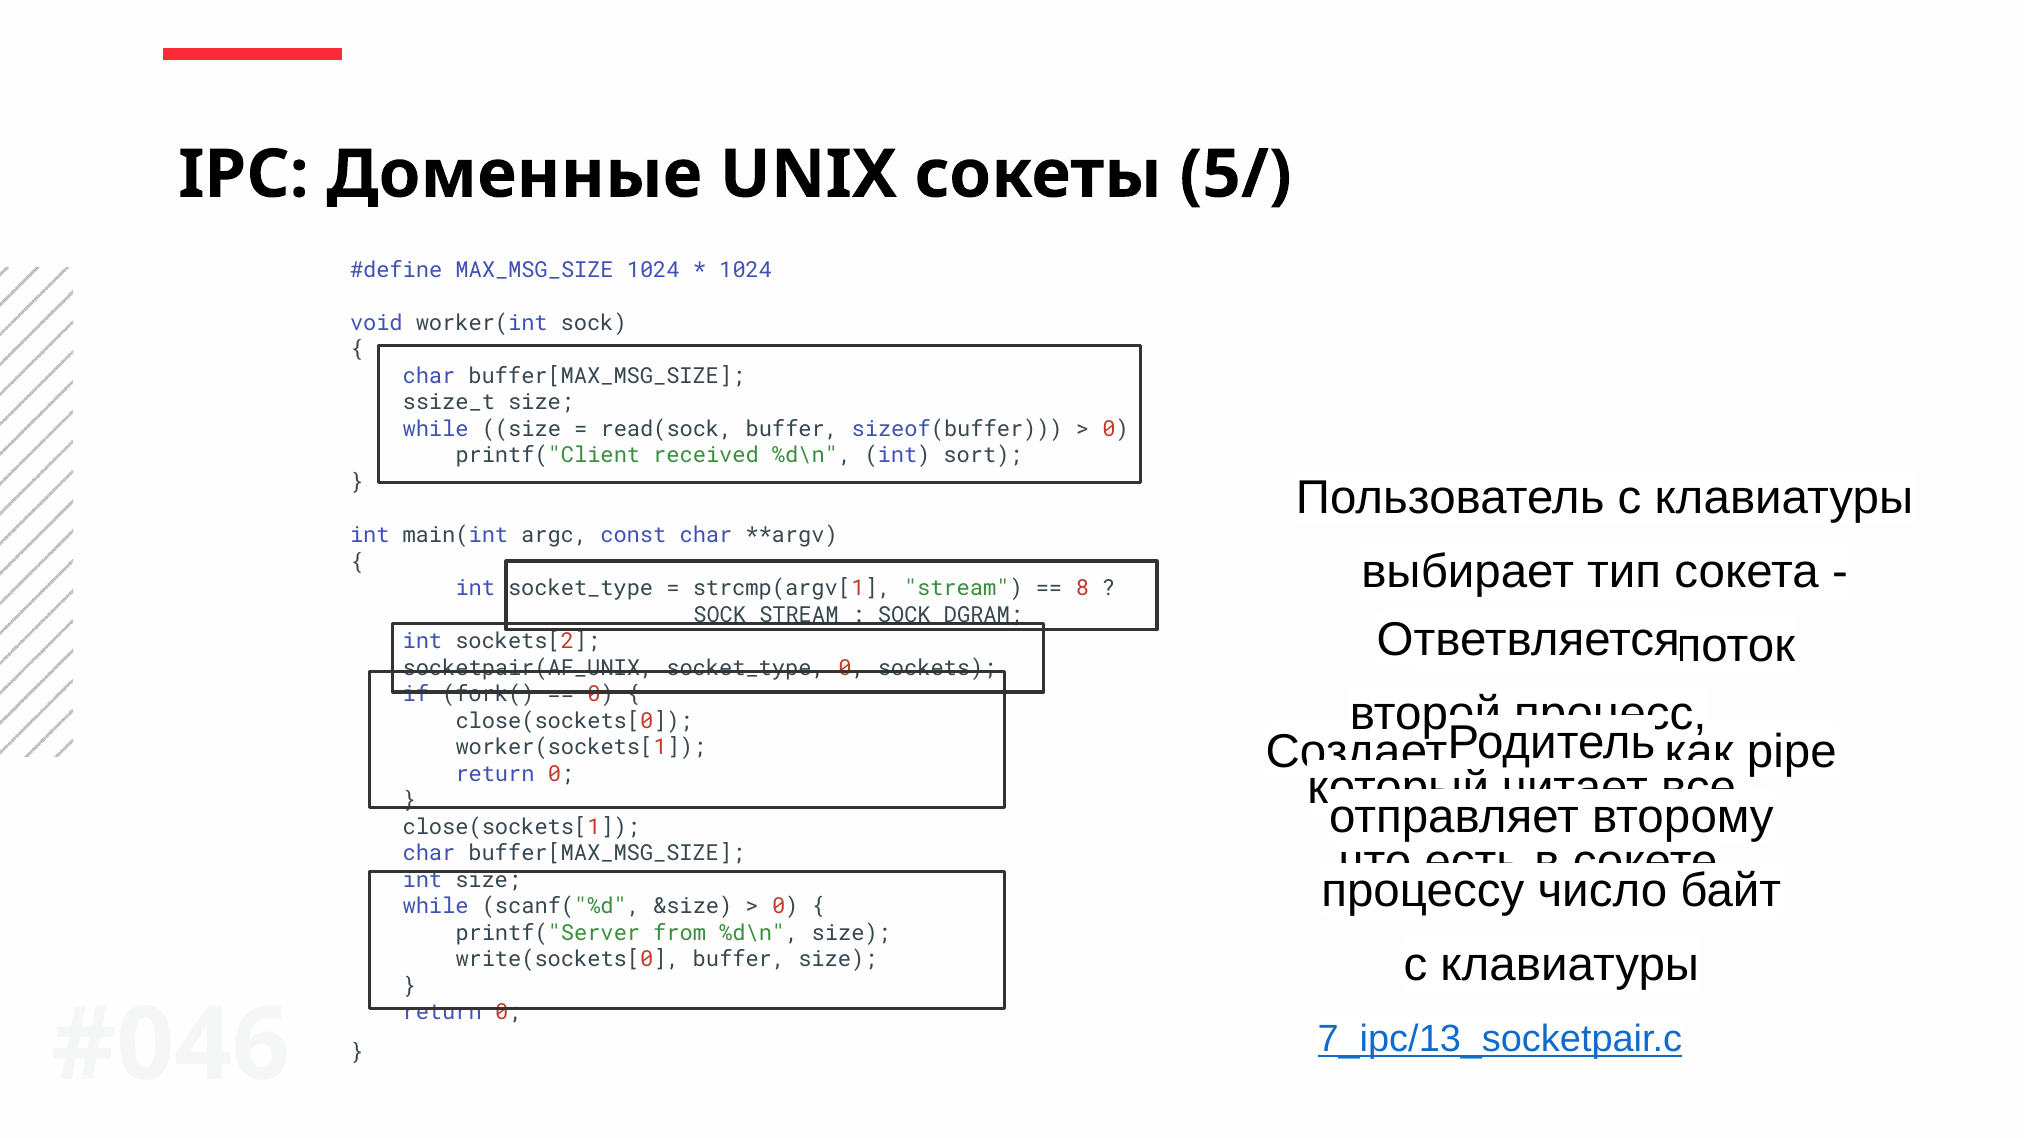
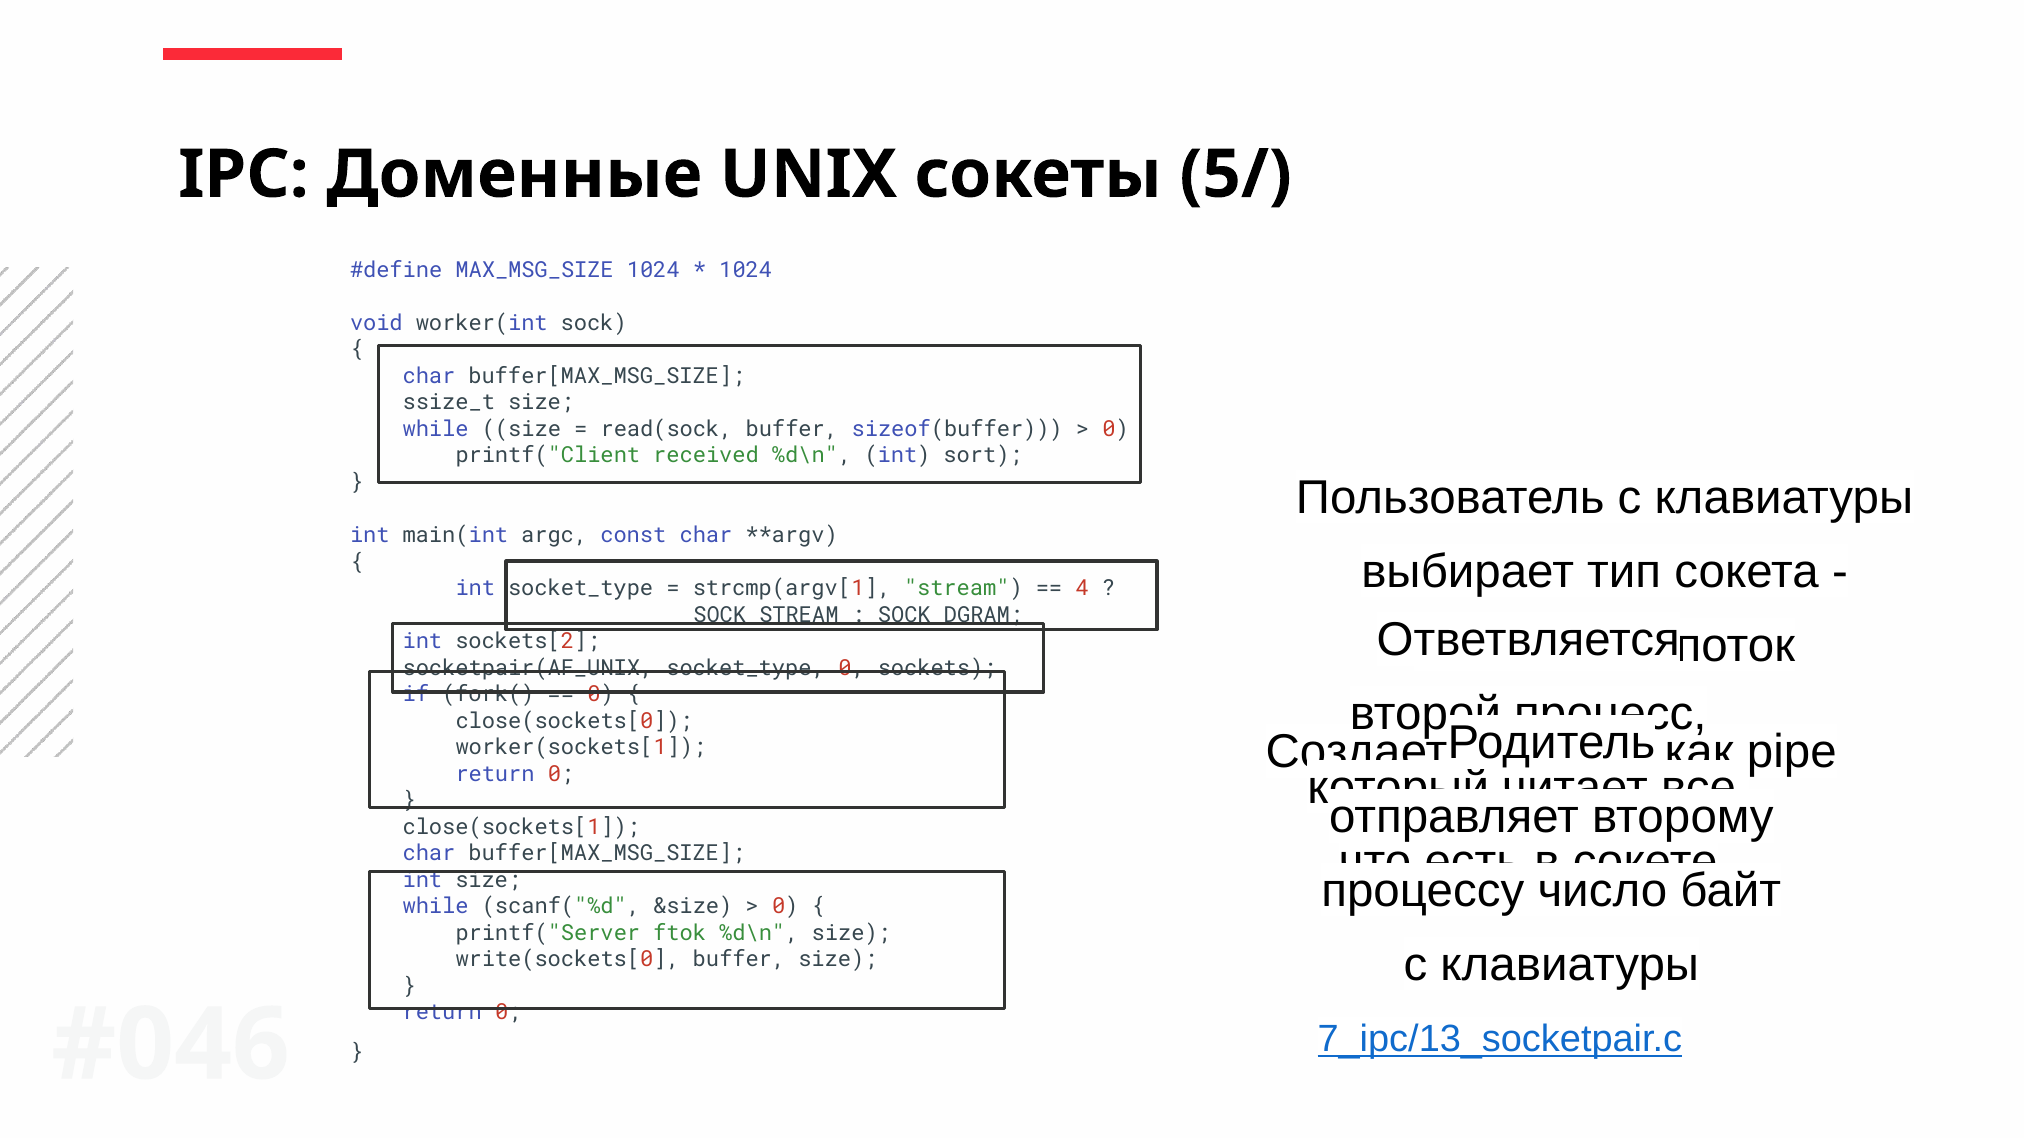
8: 8 -> 4
from: from -> ftok
